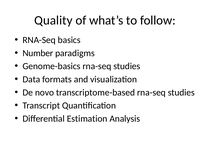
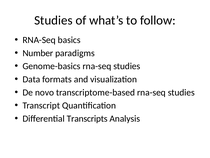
Quality at (53, 20): Quality -> Studies
Estimation: Estimation -> Transcripts
